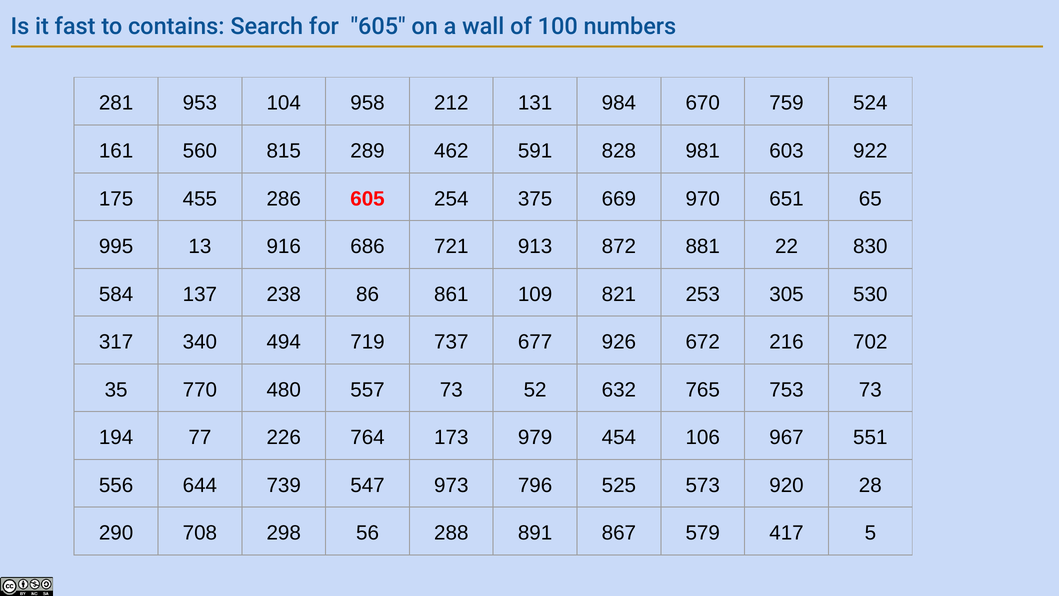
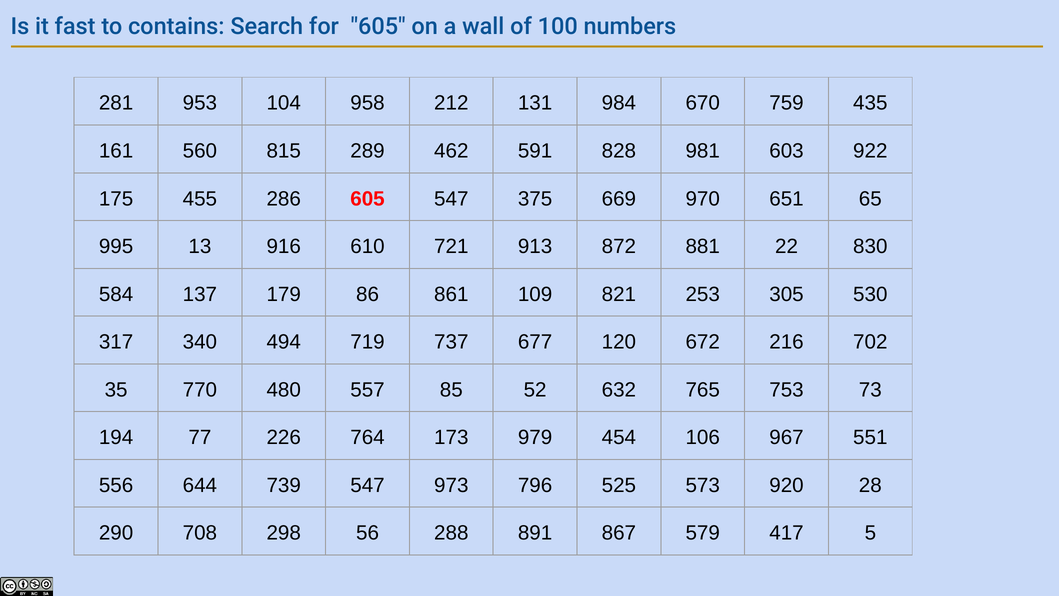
524: 524 -> 435
605 254: 254 -> 547
686: 686 -> 610
238: 238 -> 179
926: 926 -> 120
557 73: 73 -> 85
